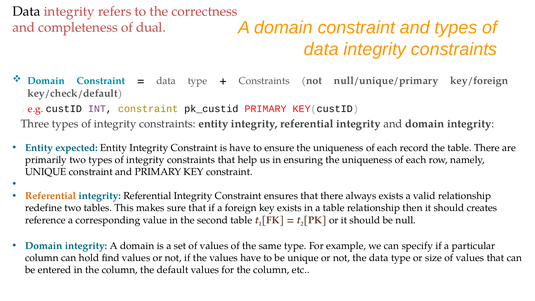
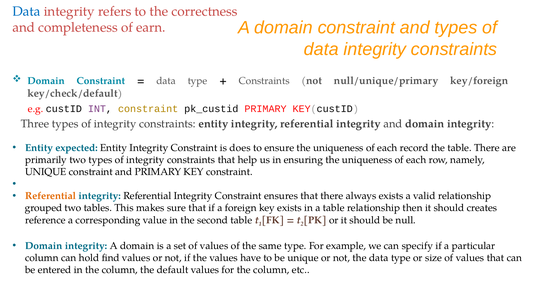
Data at (26, 11) colour: black -> blue
dual: dual -> earn
is have: have -> does
redefine: redefine -> grouped
